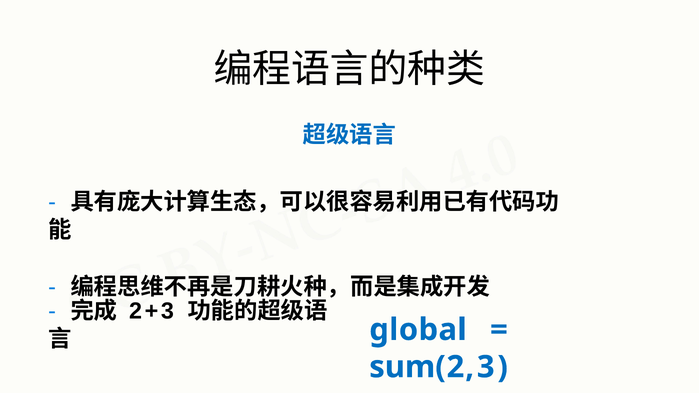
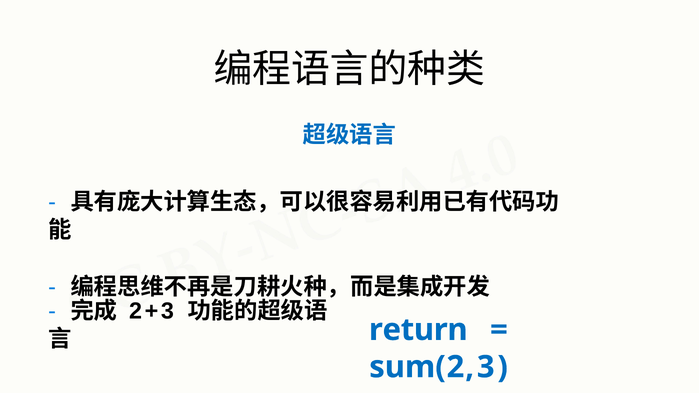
global: global -> return
